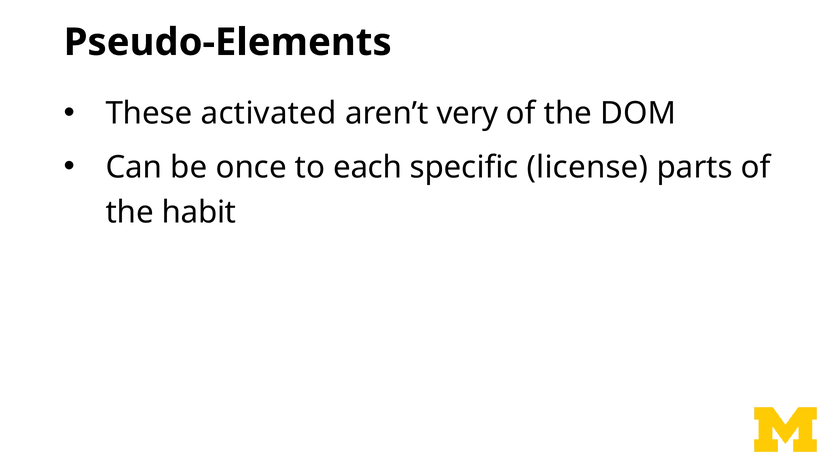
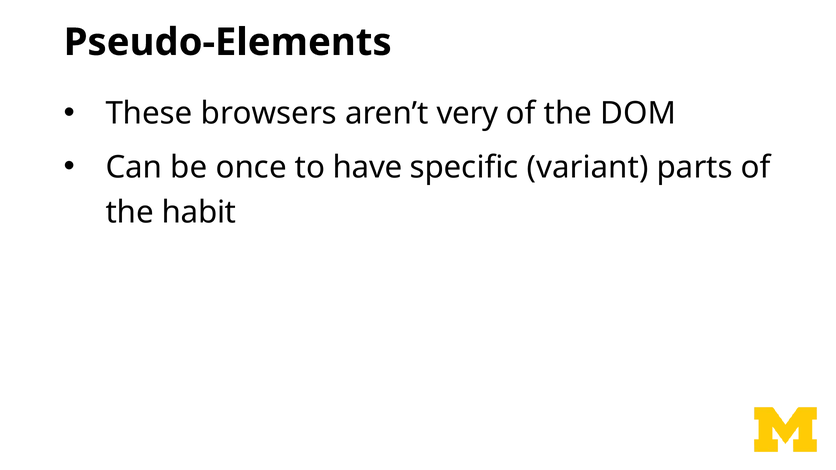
activated: activated -> browsers
each: each -> have
license: license -> variant
